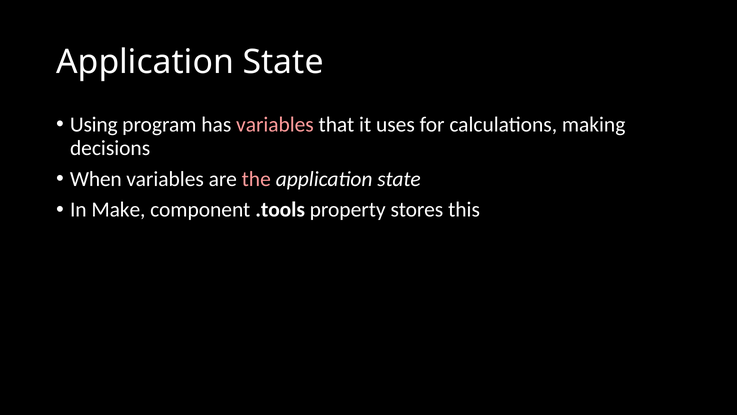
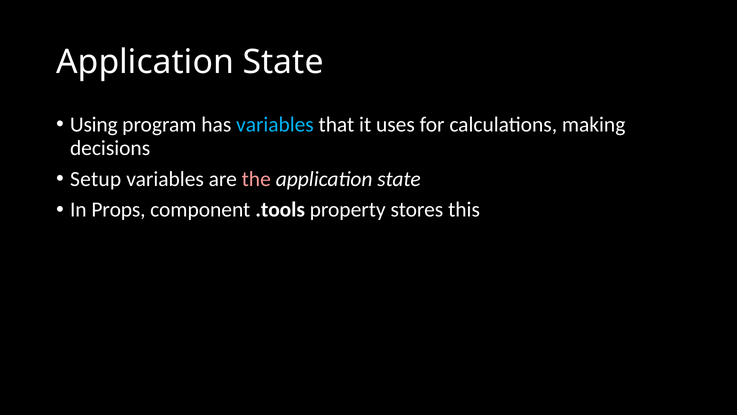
variables at (275, 125) colour: pink -> light blue
When: When -> Setup
Make: Make -> Props
